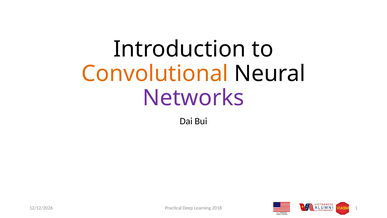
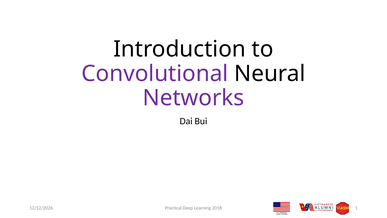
Convolutional colour: orange -> purple
